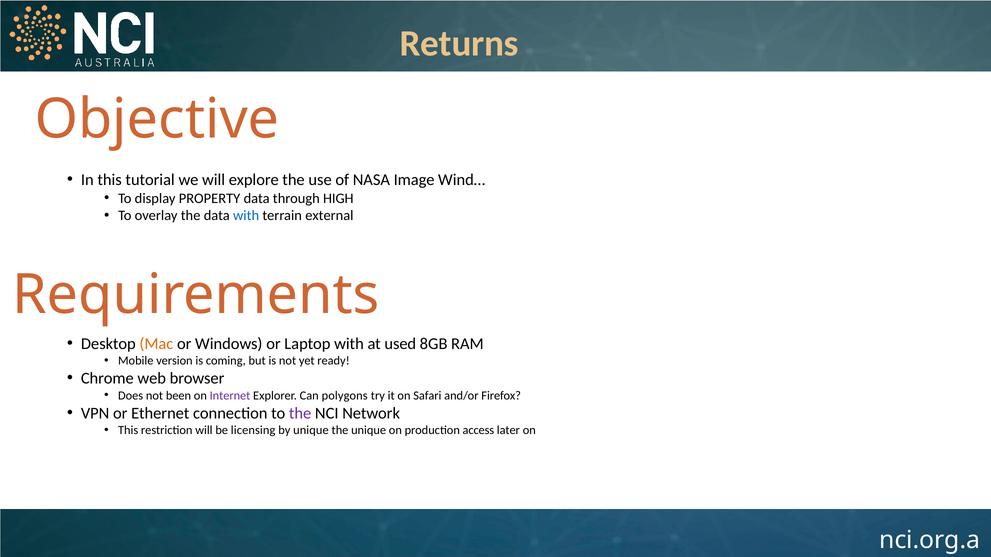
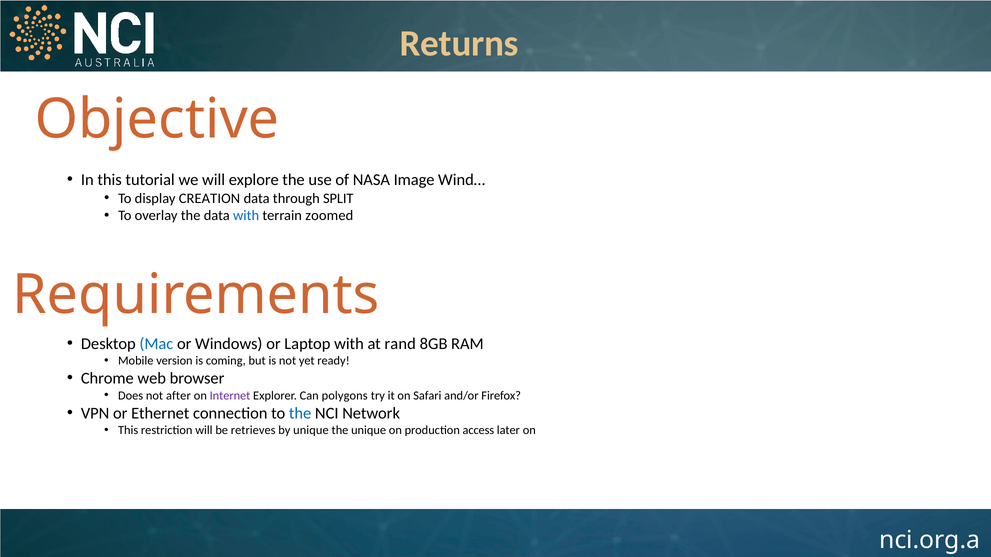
PROPERTY: PROPERTY -> CREATION
HIGH: HIGH -> SPLIT
external: external -> zoomed
Mac colour: orange -> blue
used: used -> rand
been: been -> after
the at (300, 413) colour: purple -> blue
licensing: licensing -> retrieves
